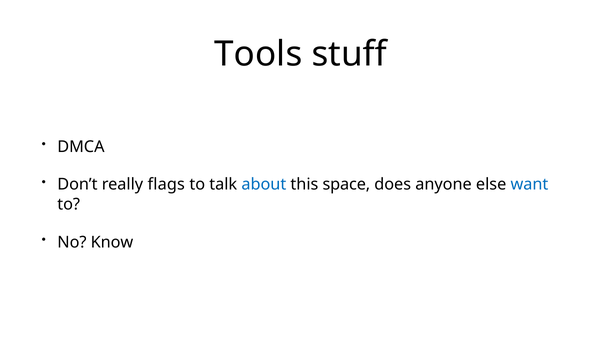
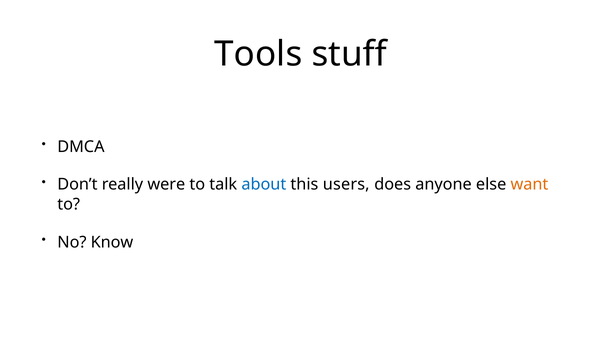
flags: flags -> were
space: space -> users
want colour: blue -> orange
